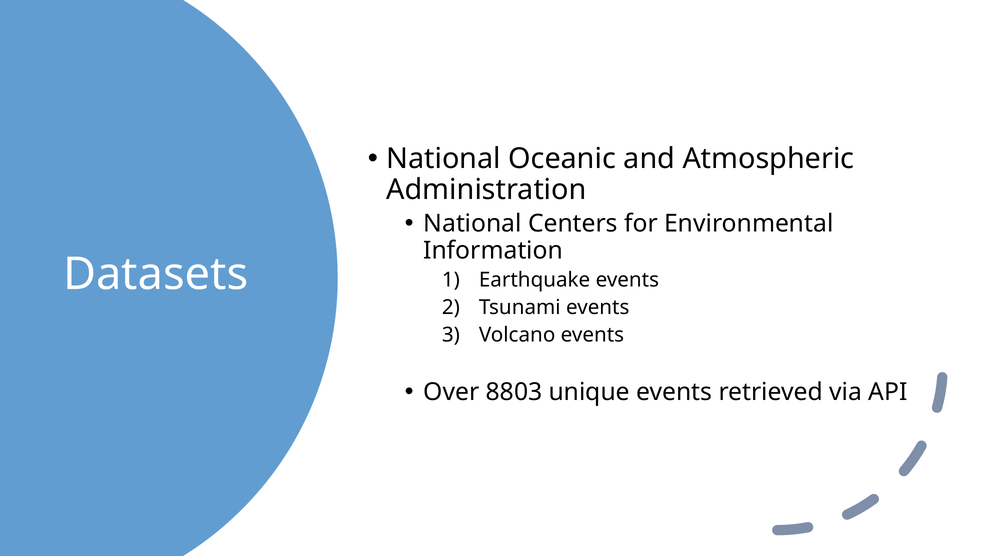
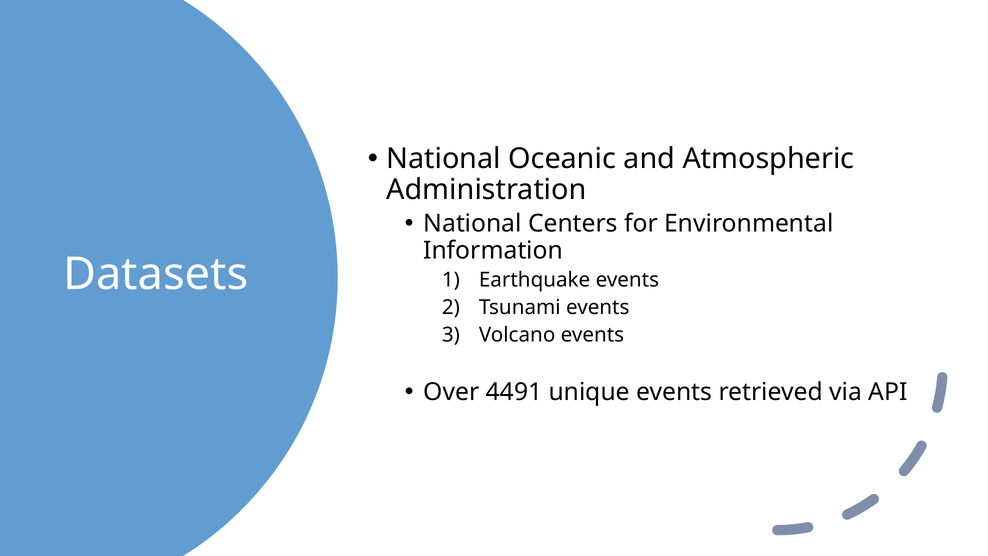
8803: 8803 -> 4491
